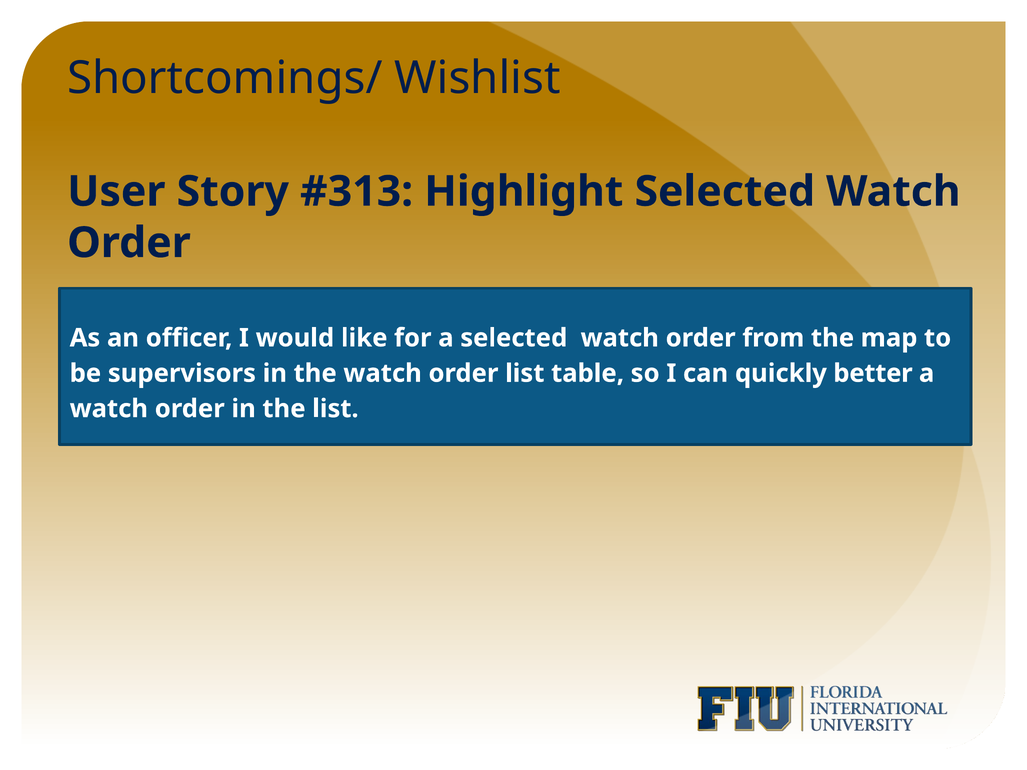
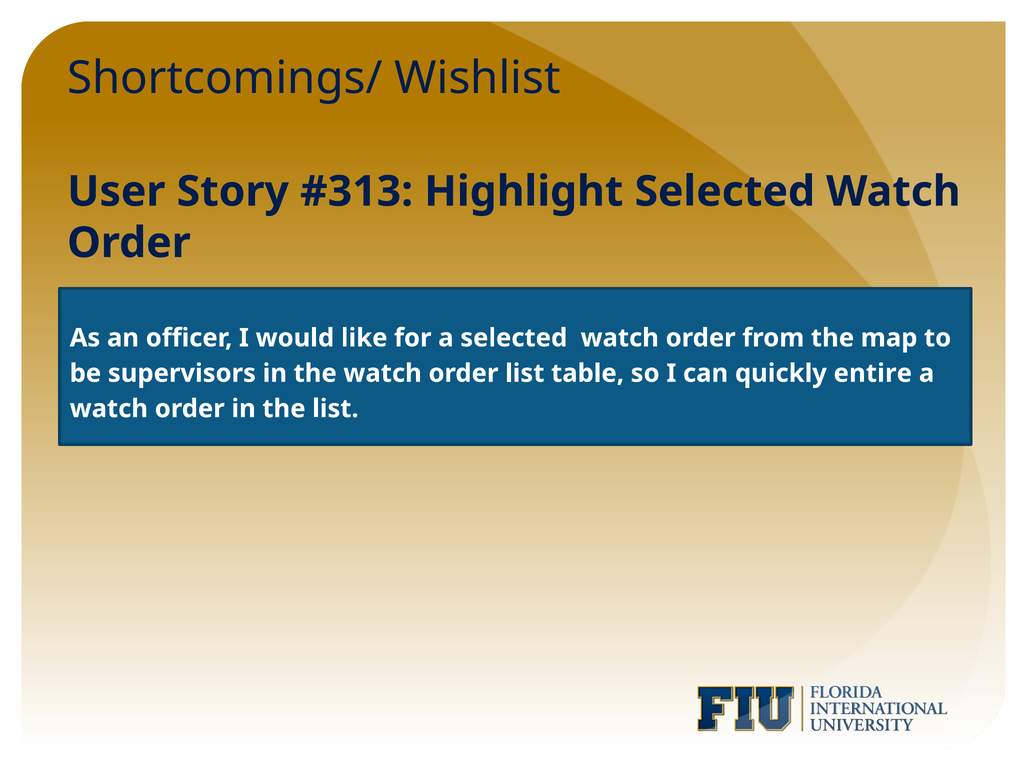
better: better -> entire
